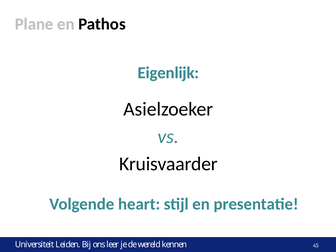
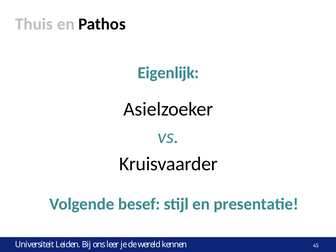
Plane: Plane -> Thuis
heart: heart -> besef
